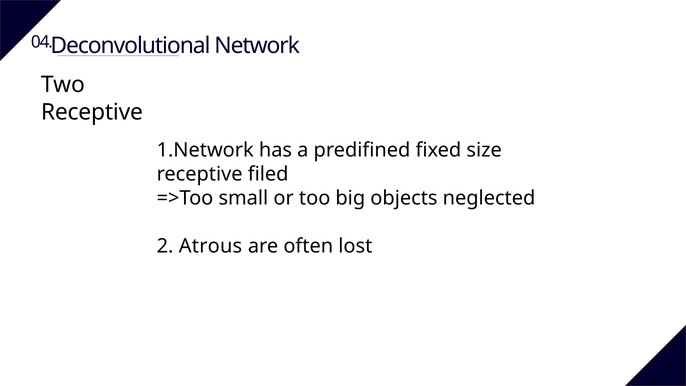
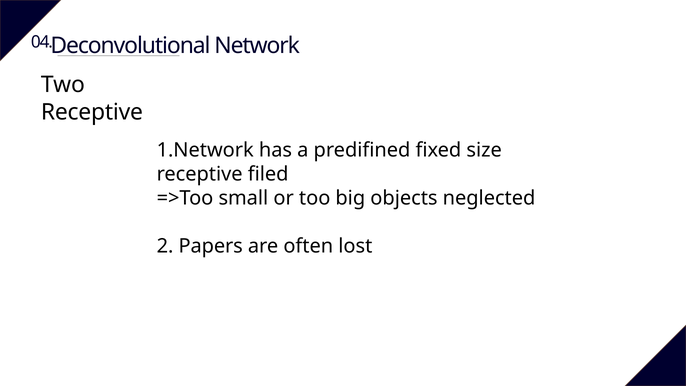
Atrous: Atrous -> Papers
